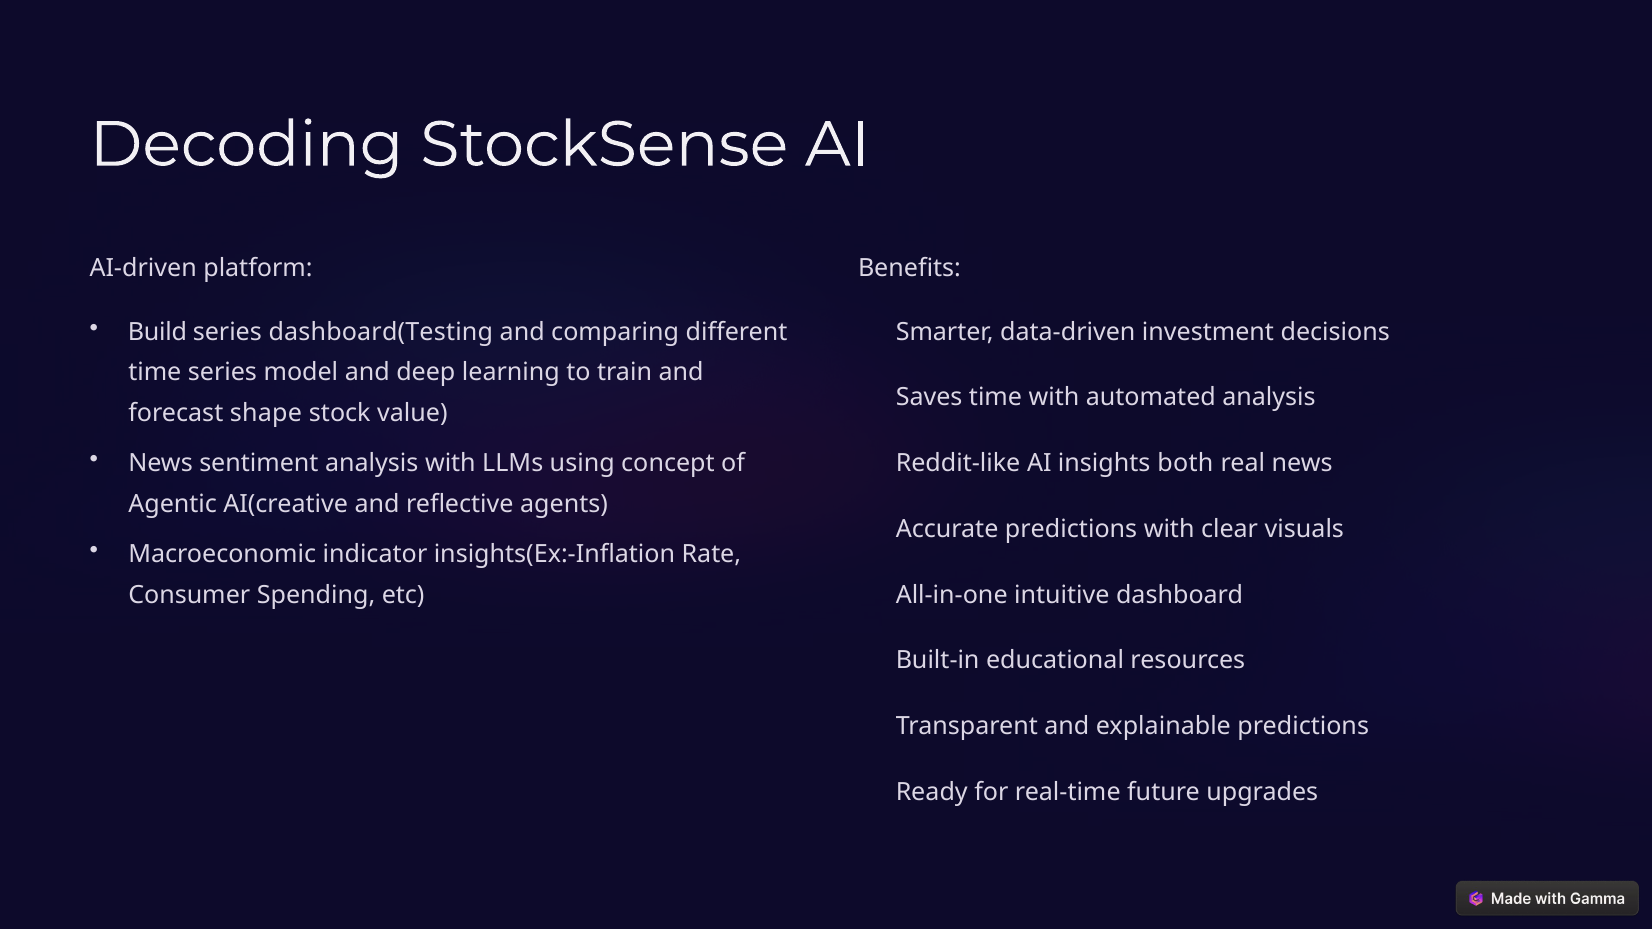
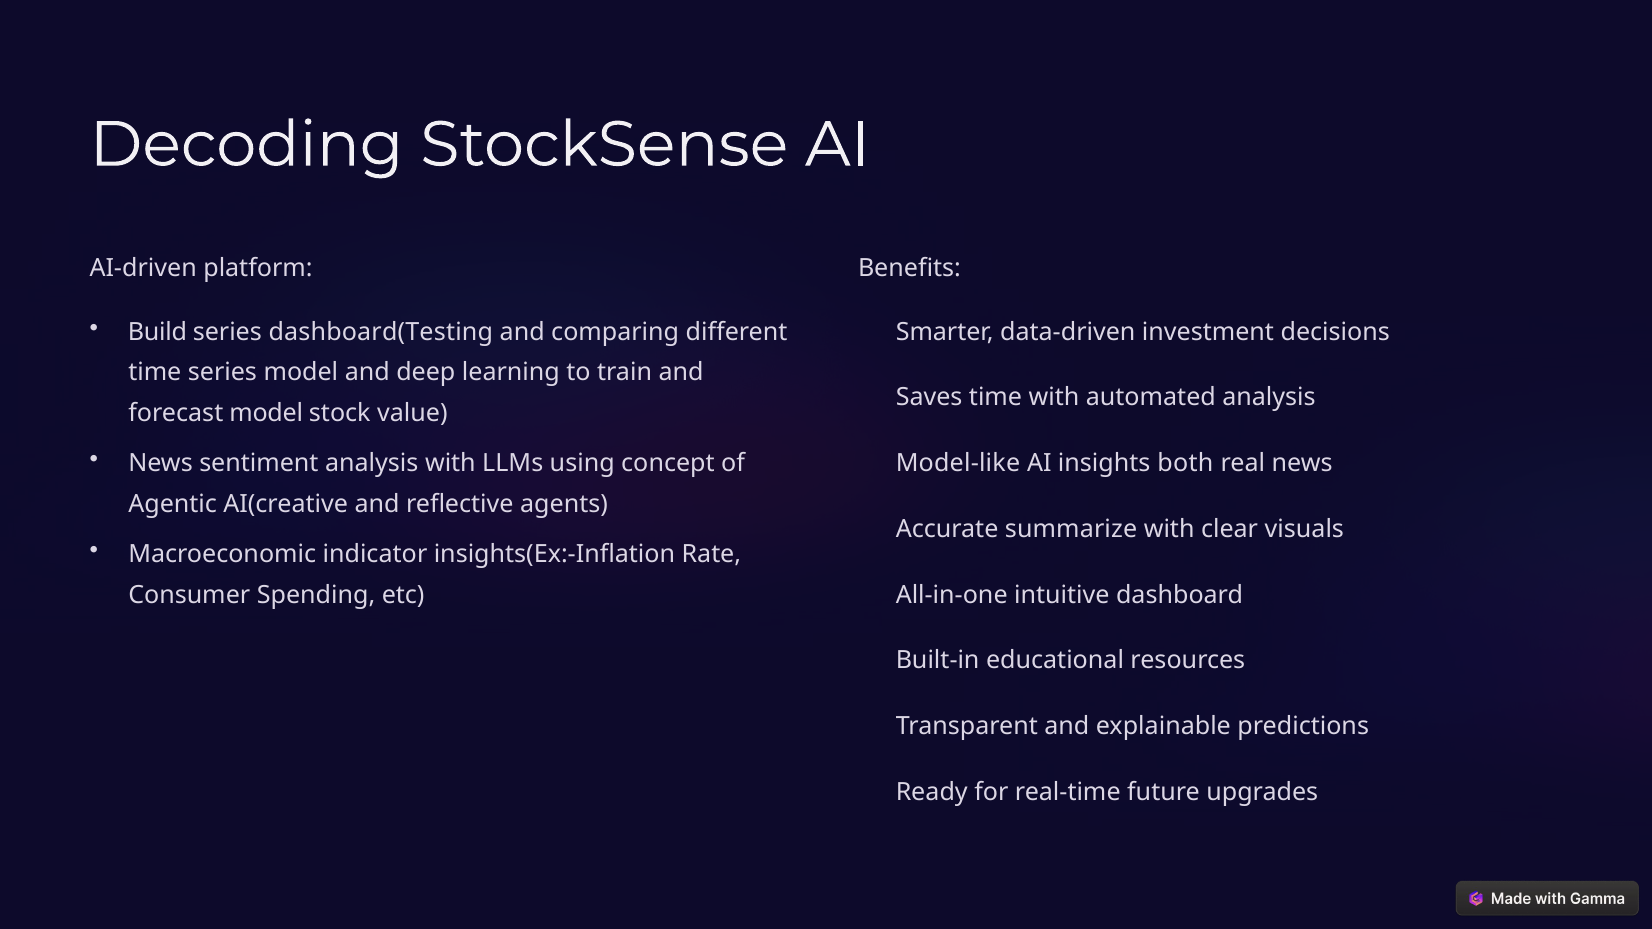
forecast shape: shape -> model
Reddit-like: Reddit-like -> Model-like
Accurate predictions: predictions -> summarize
